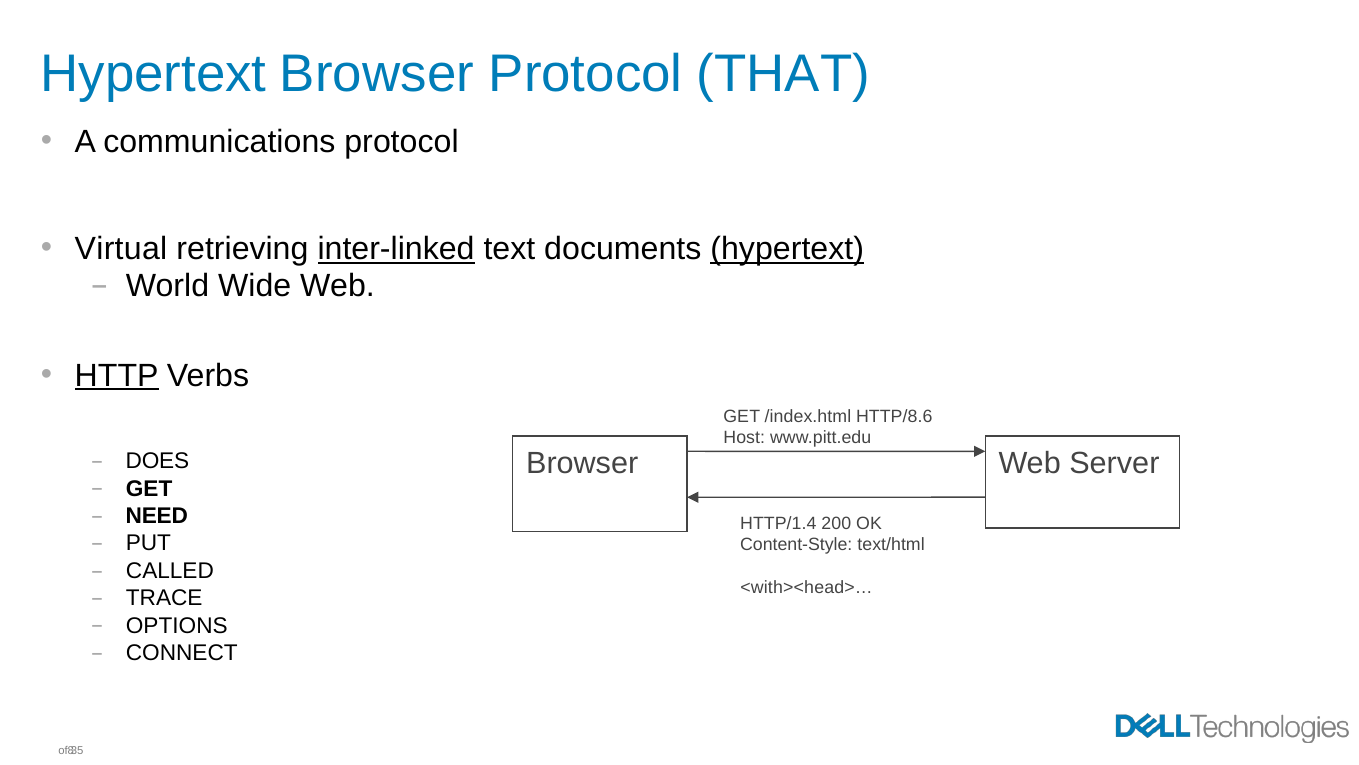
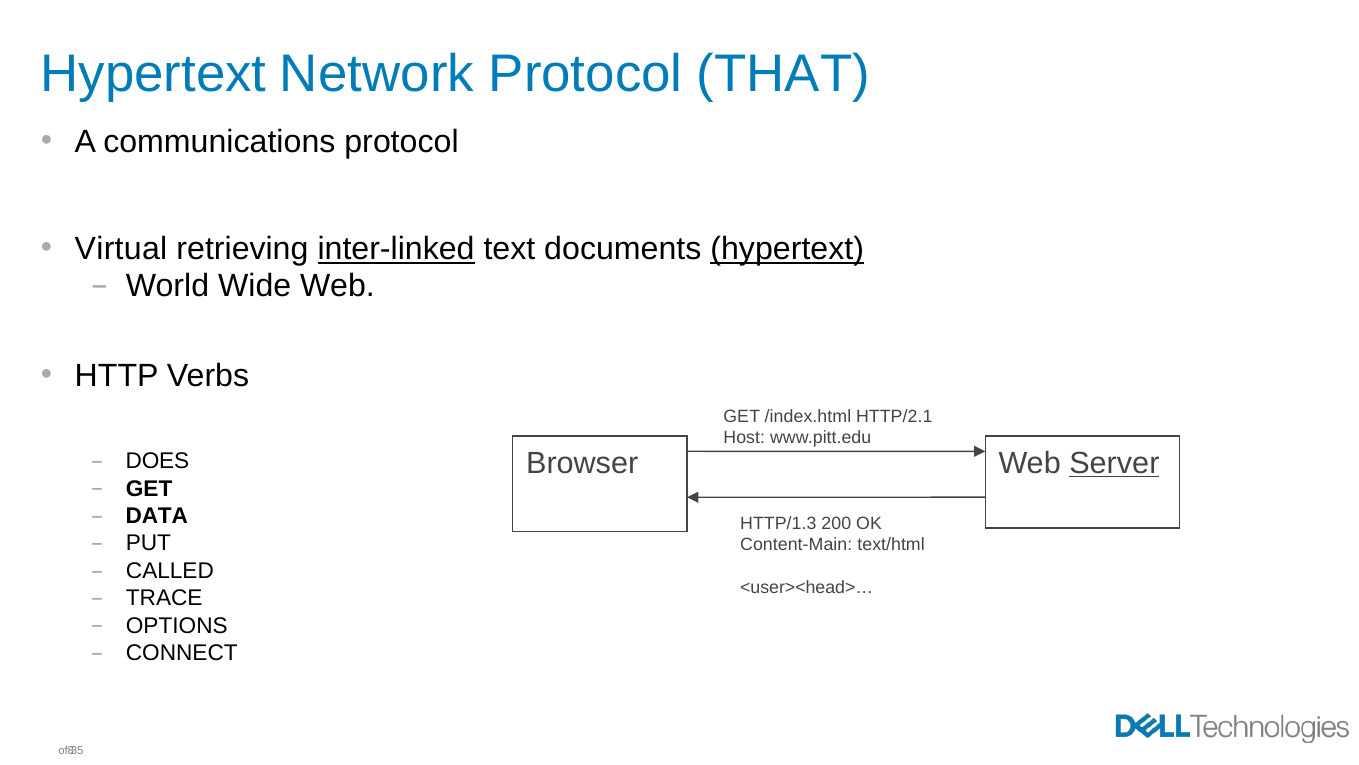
Hypertext Browser: Browser -> Network
HTTP underline: present -> none
HTTP/8.6: HTTP/8.6 -> HTTP/2.1
Server underline: none -> present
NEED: NEED -> DATA
HTTP/1.4: HTTP/1.4 -> HTTP/1.3
Content-Style: Content-Style -> Content-Main
<with><head>…: <with><head>… -> <user><head>…
